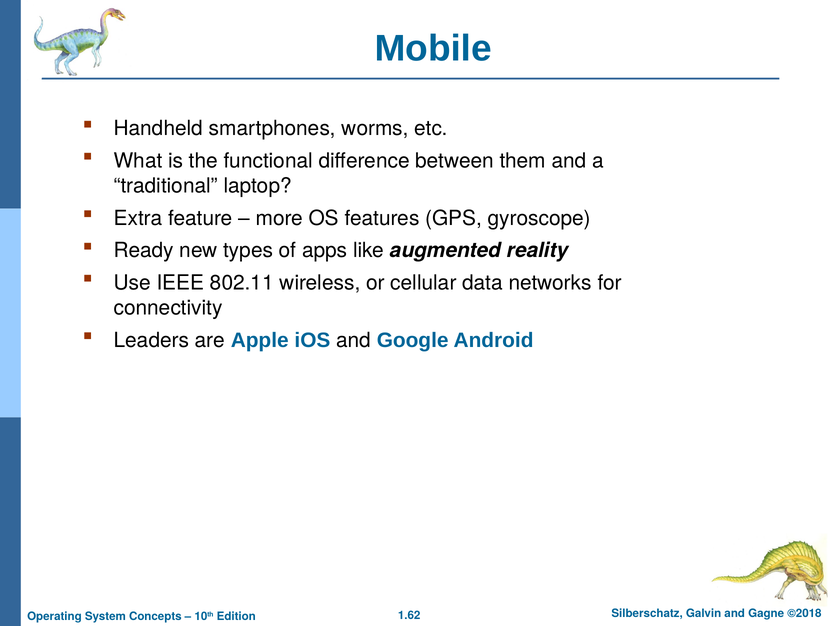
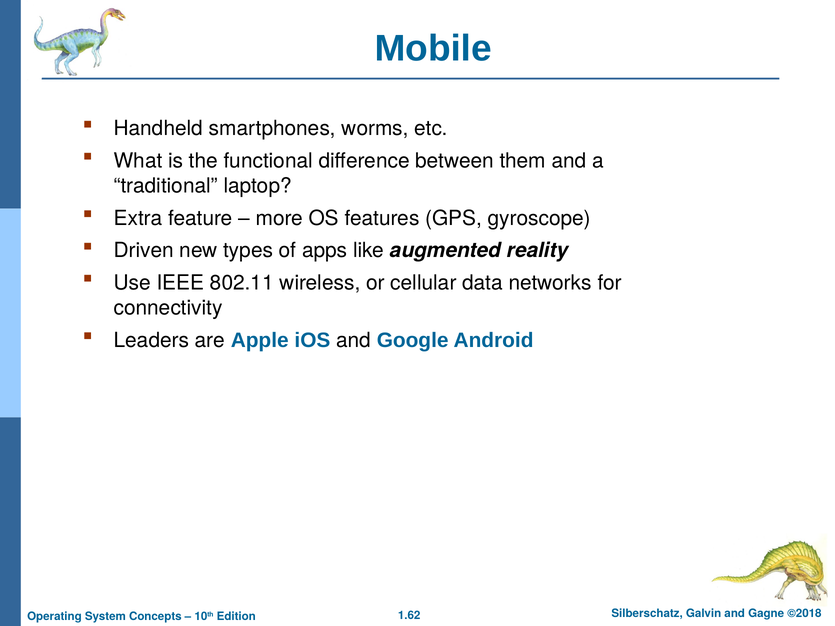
Ready: Ready -> Driven
